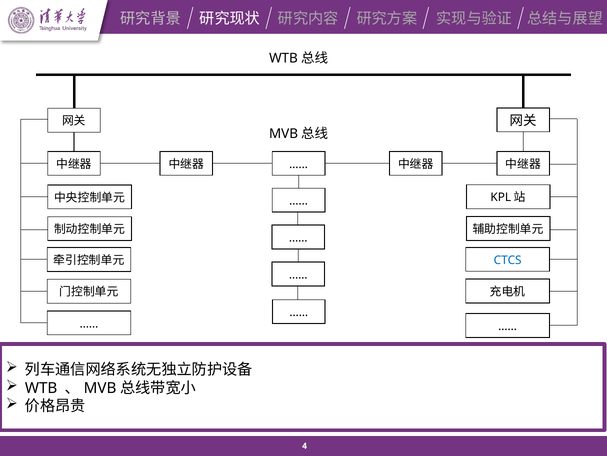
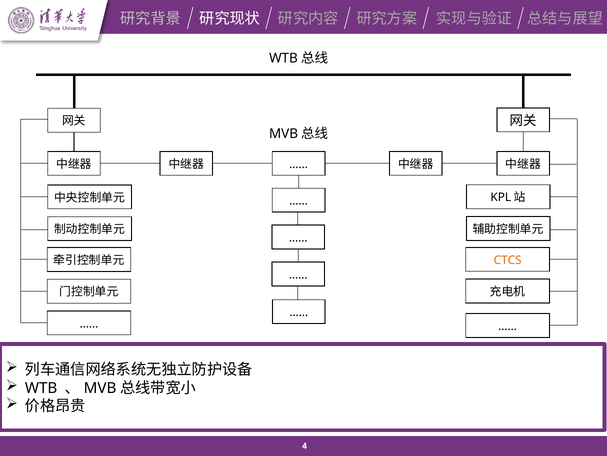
CTCS colour: blue -> orange
